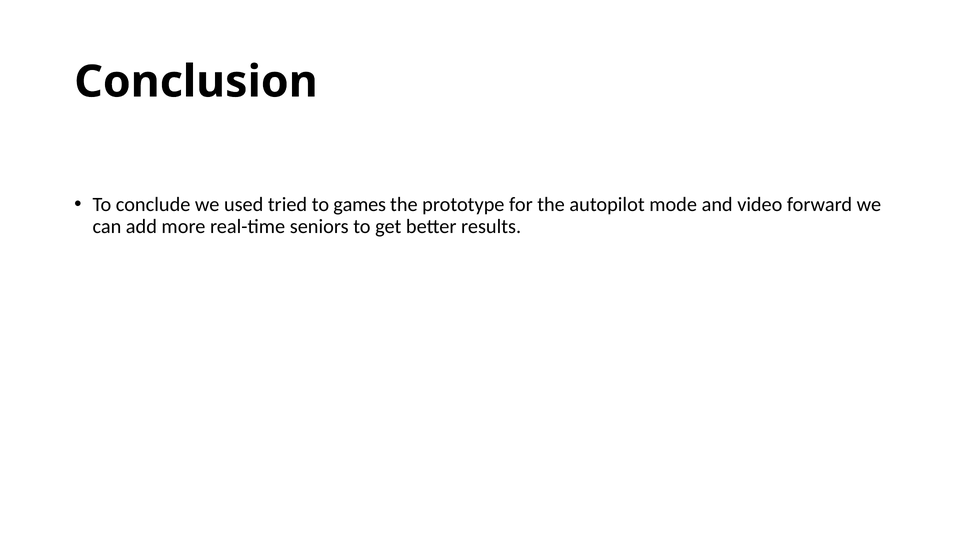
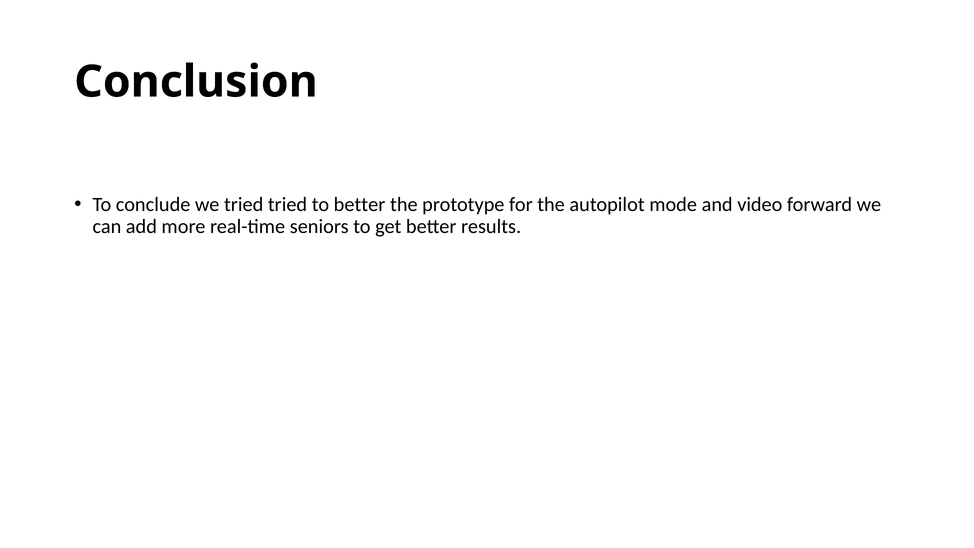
we used: used -> tried
to games: games -> better
